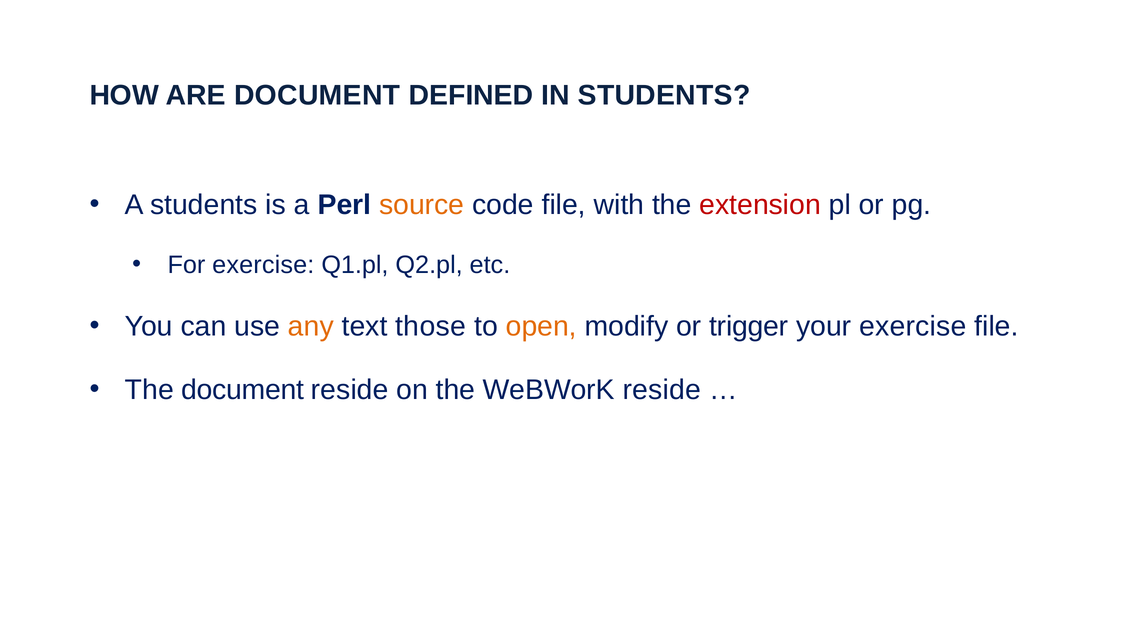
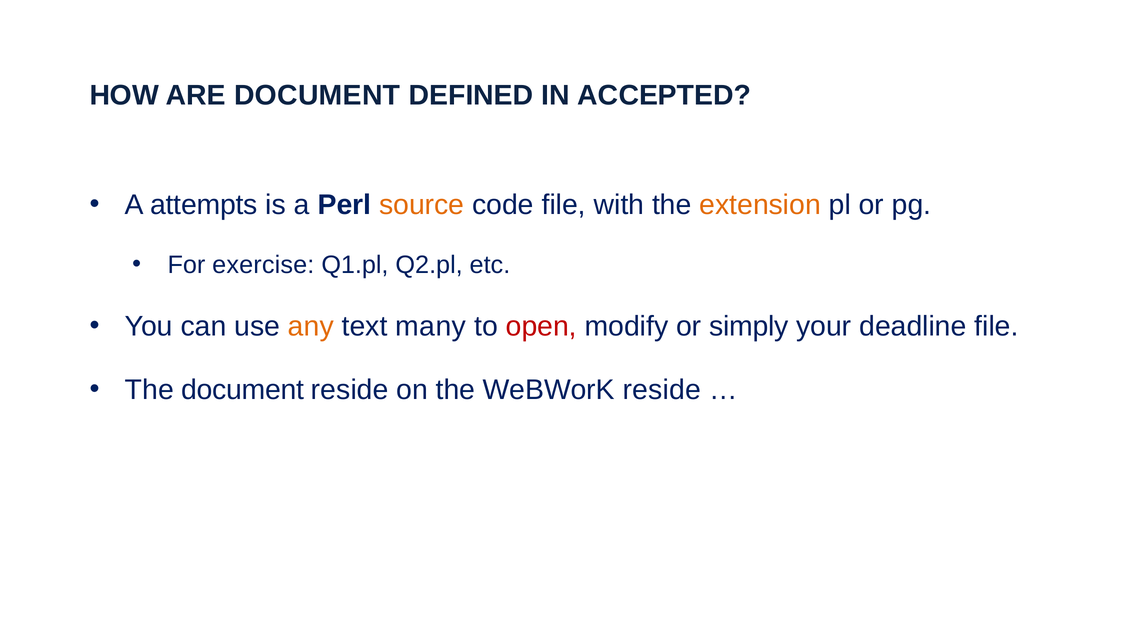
IN STUDENTS: STUDENTS -> ACCEPTED
A students: students -> attempts
extension colour: red -> orange
those: those -> many
open colour: orange -> red
trigger: trigger -> simply
your exercise: exercise -> deadline
